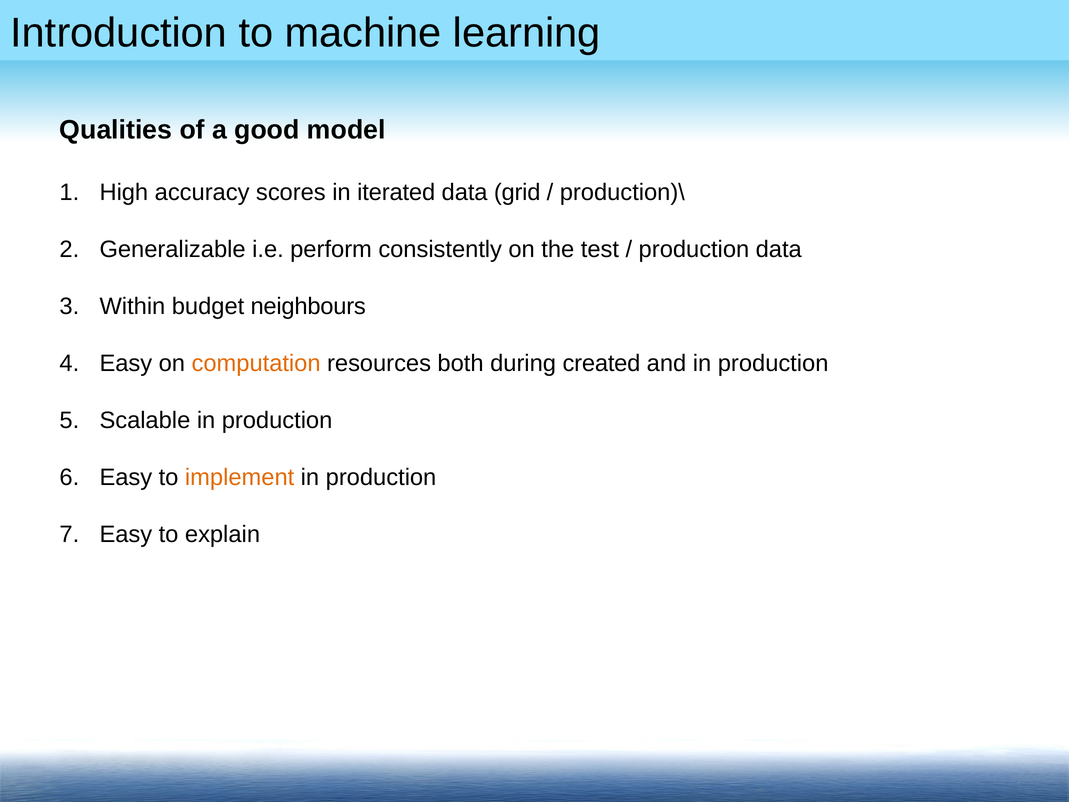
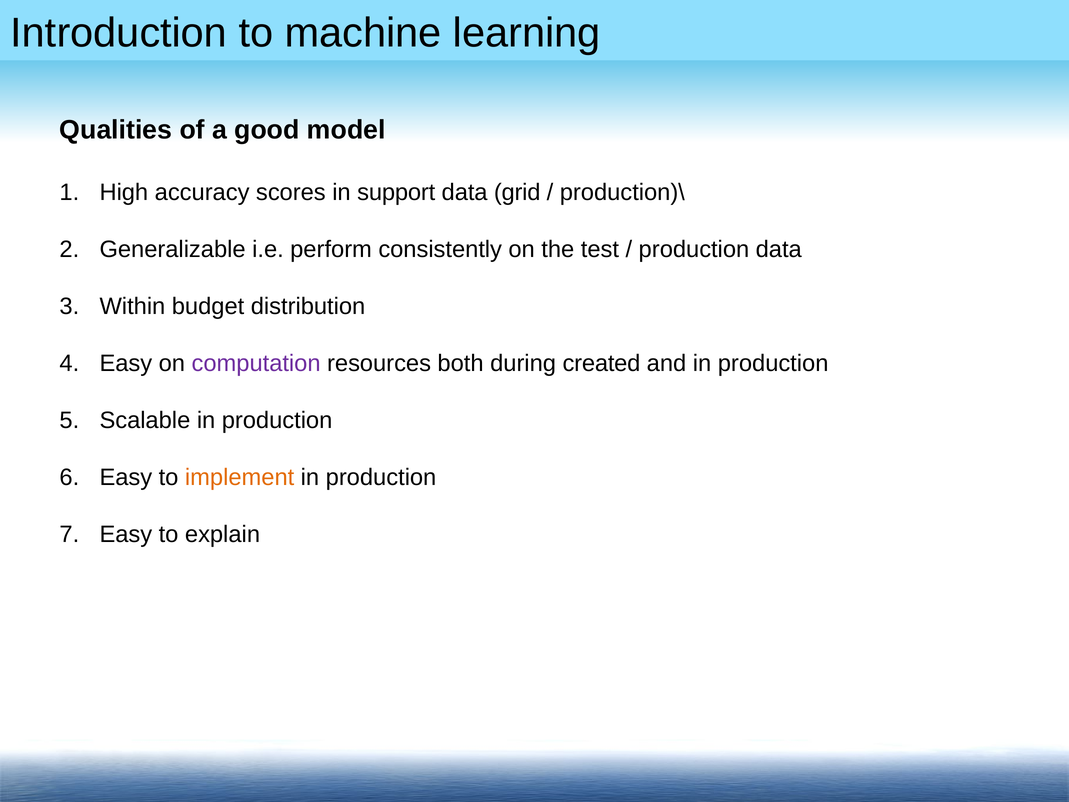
iterated: iterated -> support
neighbours: neighbours -> distribution
computation colour: orange -> purple
